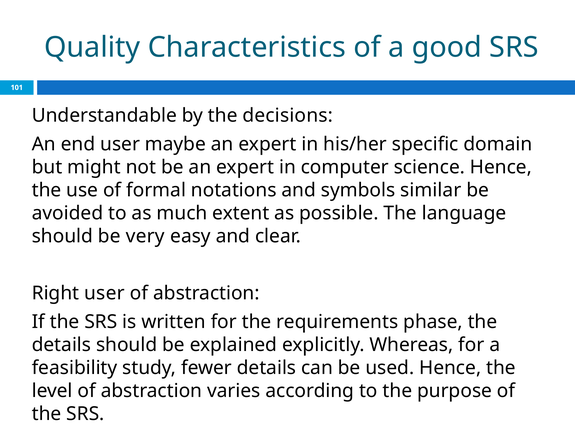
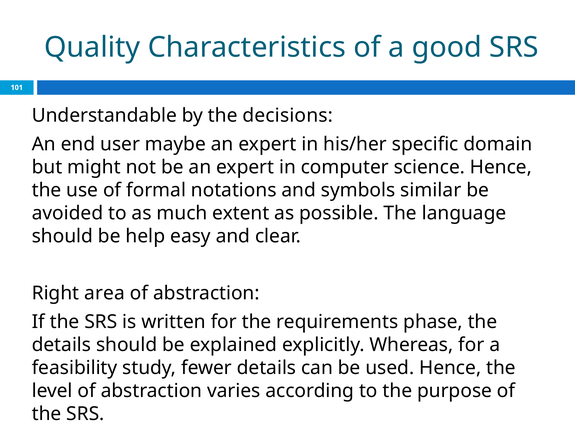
very: very -> help
Right user: user -> area
